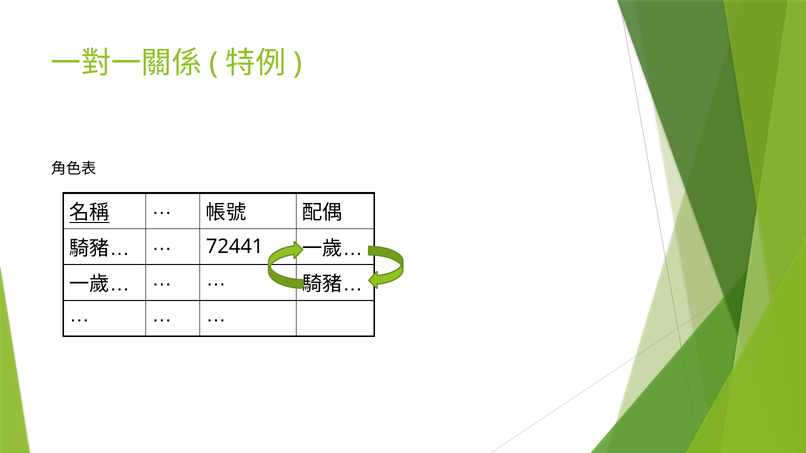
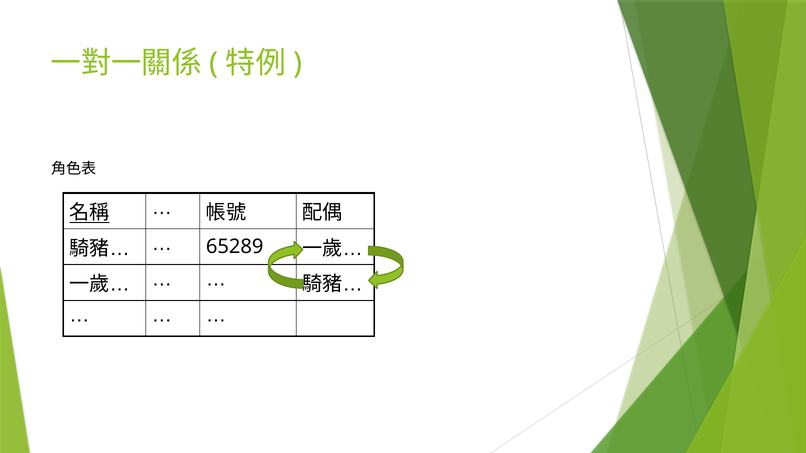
72441: 72441 -> 65289
